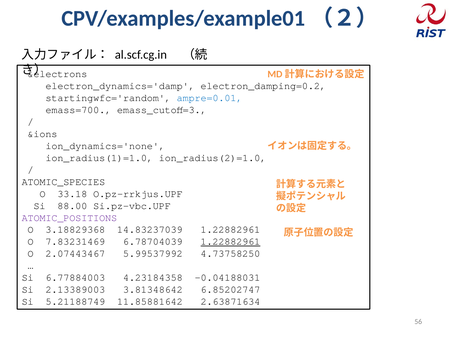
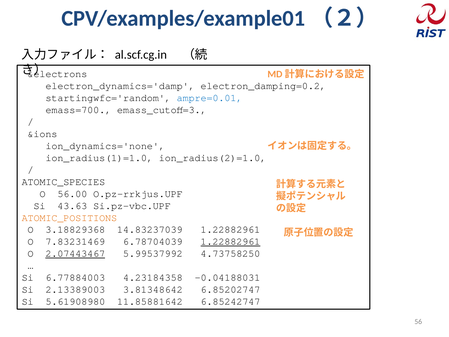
33.18: 33.18 -> 56.00
88.00: 88.00 -> 43.63
ATOMIC_POSITIONS colour: purple -> orange
2.07443467 underline: none -> present
5.21188749: 5.21188749 -> 5.61908980
2.63871634: 2.63871634 -> 6.85242747
